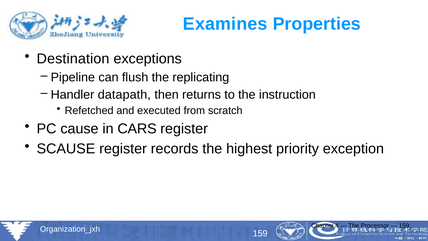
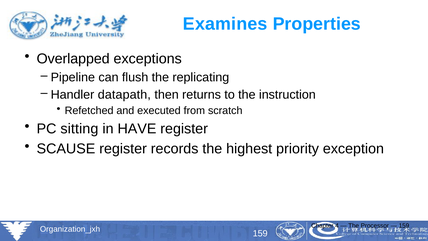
Destination: Destination -> Overlapped
cause: cause -> sitting
CARS: CARS -> HAVE
